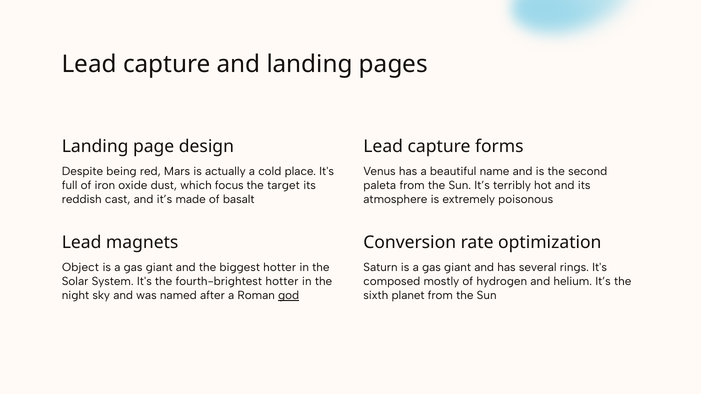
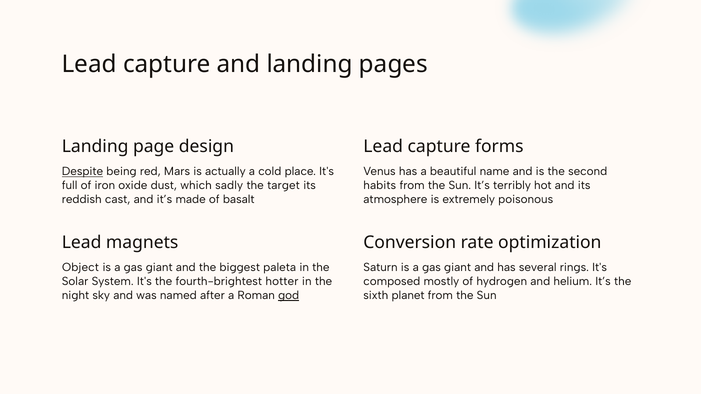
Despite underline: none -> present
focus: focus -> sadly
paleta: paleta -> habits
biggest hotter: hotter -> paleta
